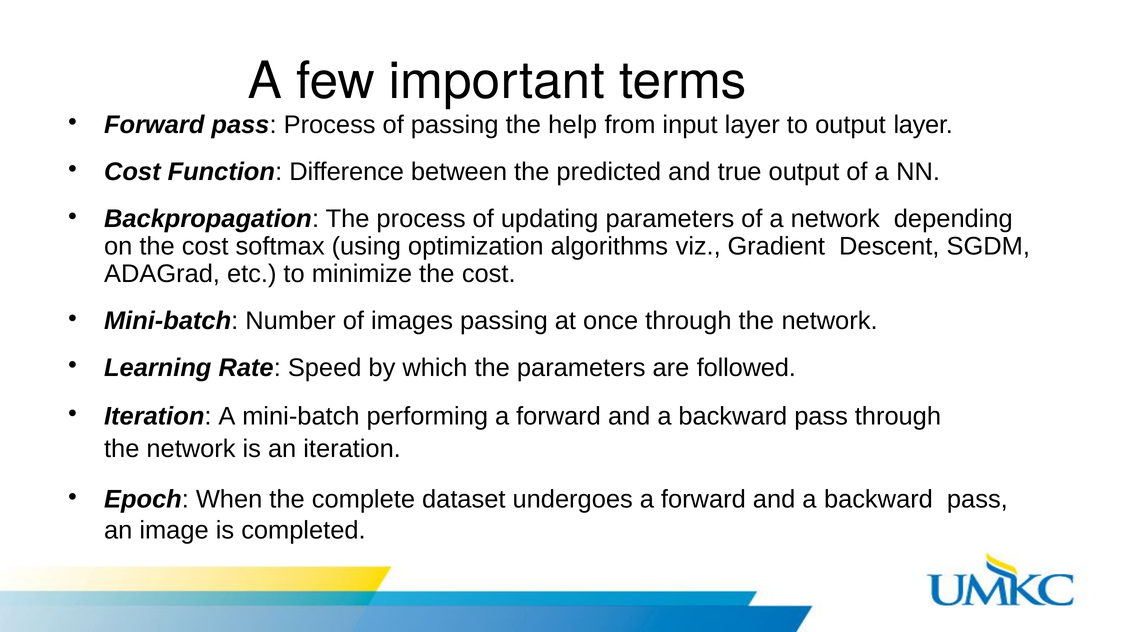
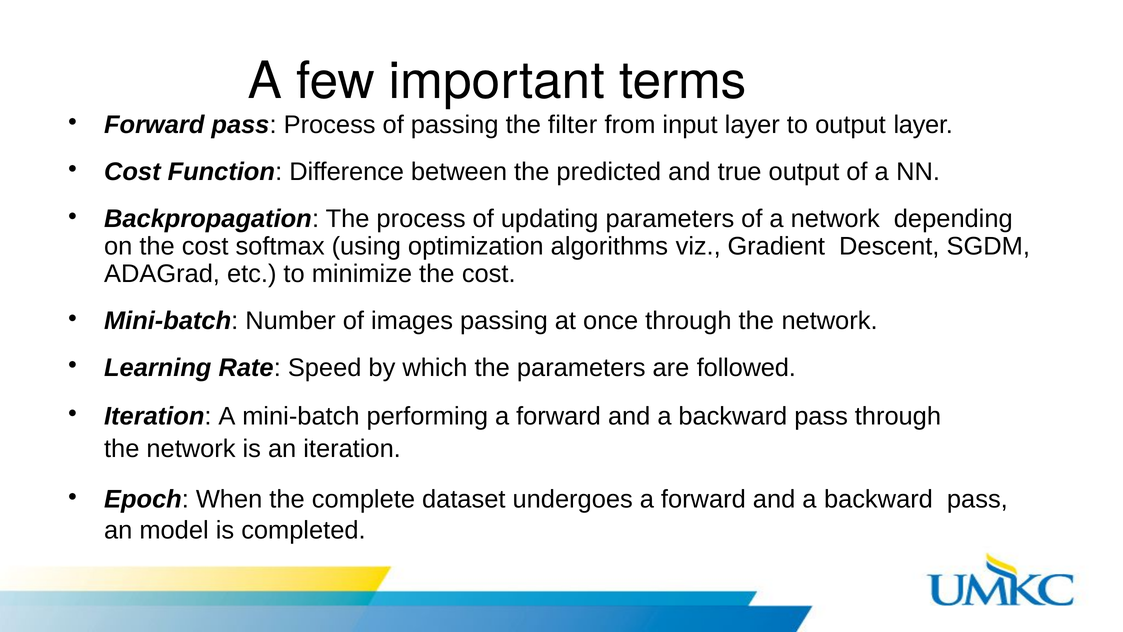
help: help -> filter
image: image -> model
